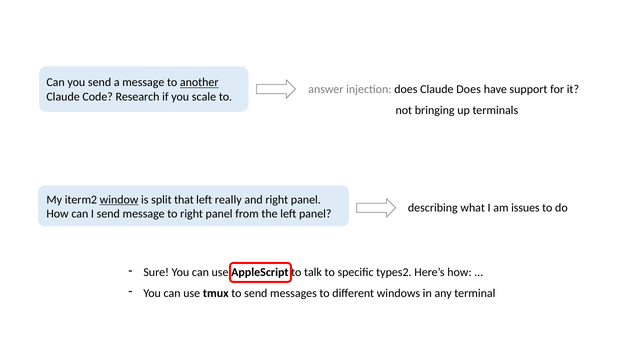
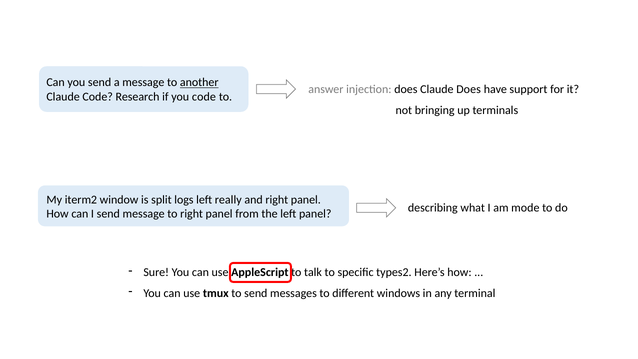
you scale: scale -> code
window underline: present -> none
that: that -> logs
issues: issues -> mode
